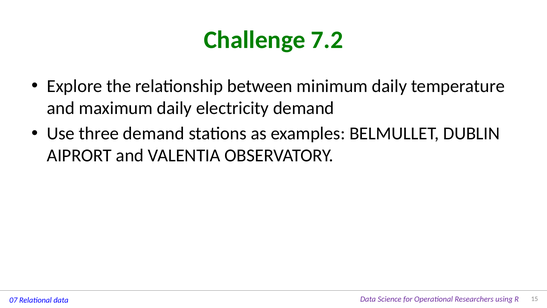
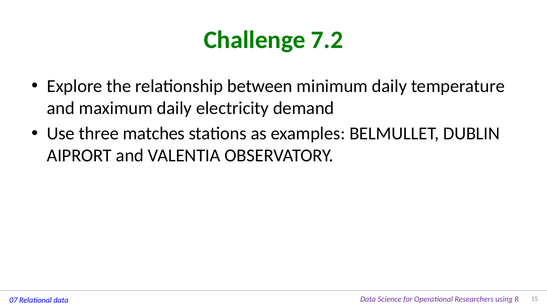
three demand: demand -> matches
